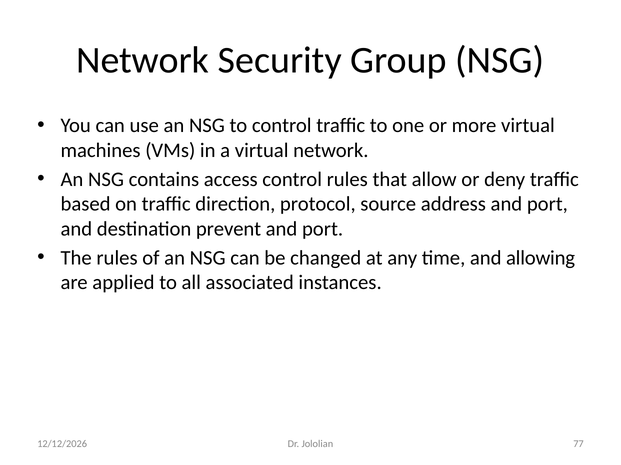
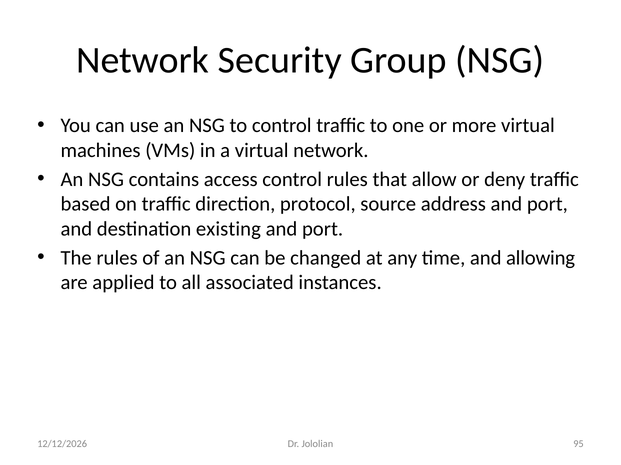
prevent: prevent -> existing
77: 77 -> 95
